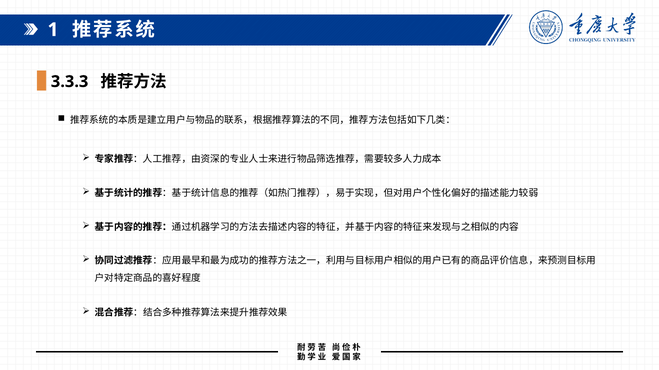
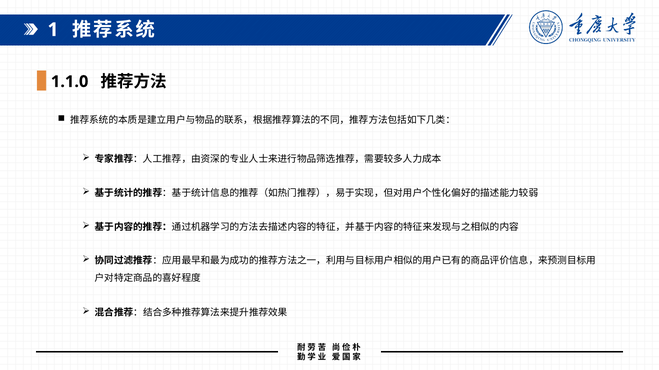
3.3.3: 3.3.3 -> 1.1.0
